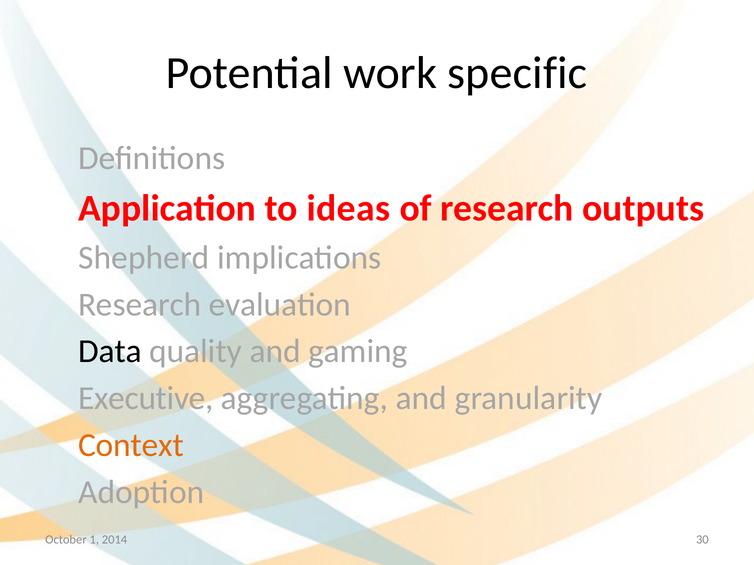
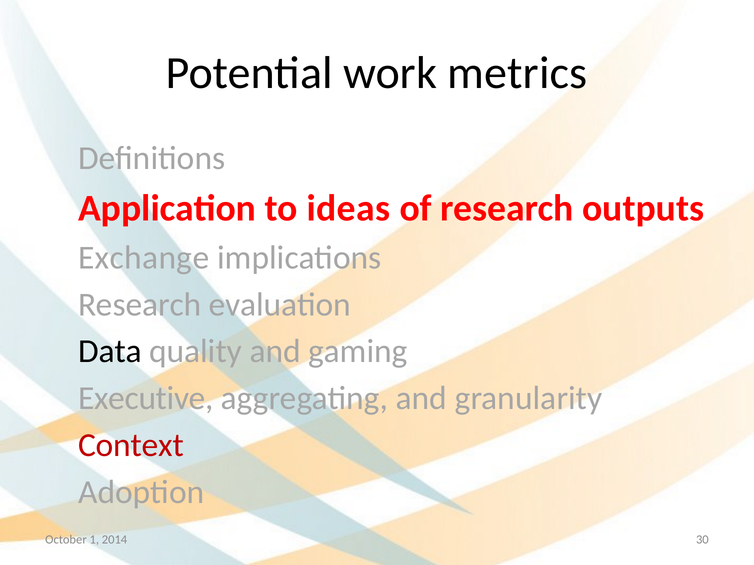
specific: specific -> metrics
Shepherd: Shepherd -> Exchange
Context colour: orange -> red
